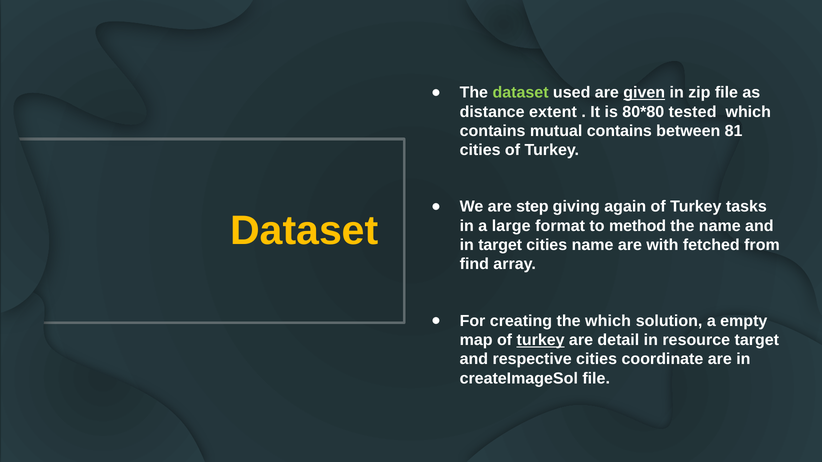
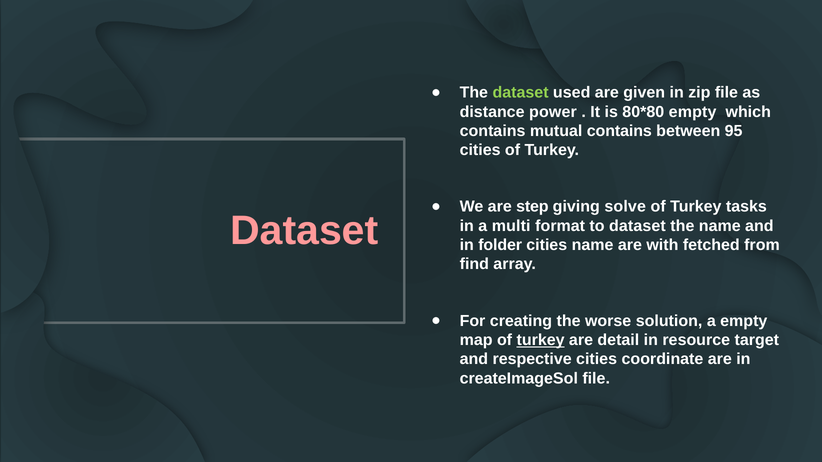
given underline: present -> none
extent: extent -> power
tested at (693, 112): tested -> empty
81: 81 -> 95
again: again -> solve
Dataset at (304, 231) colour: yellow -> pink
large: large -> multi
to method: method -> dataset
in target: target -> folder
the which: which -> worse
